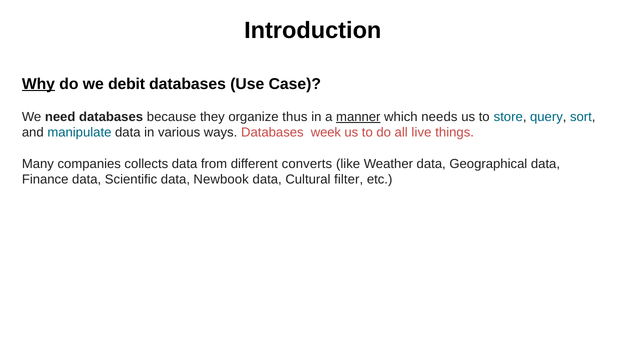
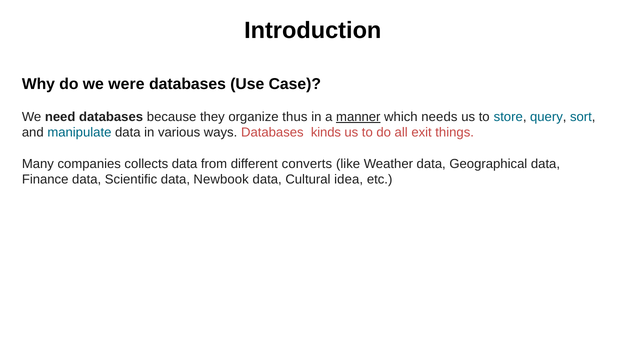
Why underline: present -> none
debit: debit -> were
week: week -> kinds
live: live -> exit
filter: filter -> idea
